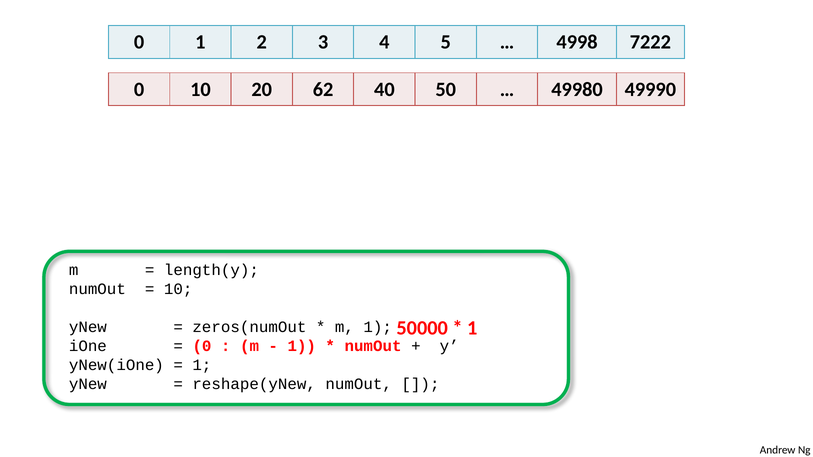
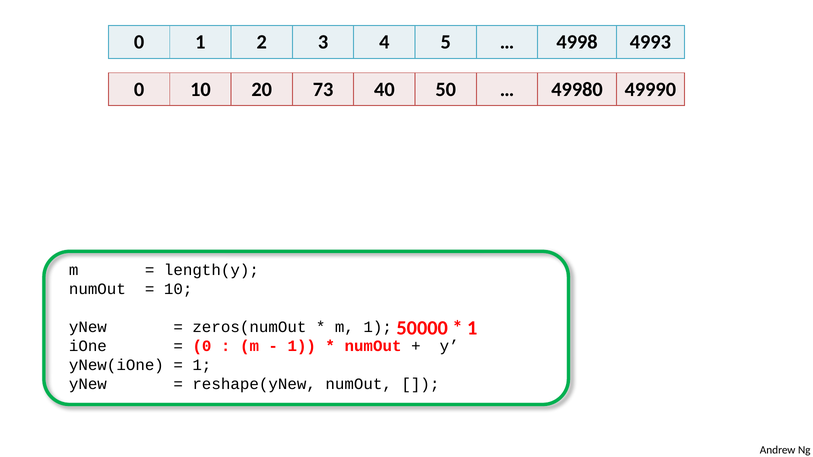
7222: 7222 -> 4993
62: 62 -> 73
